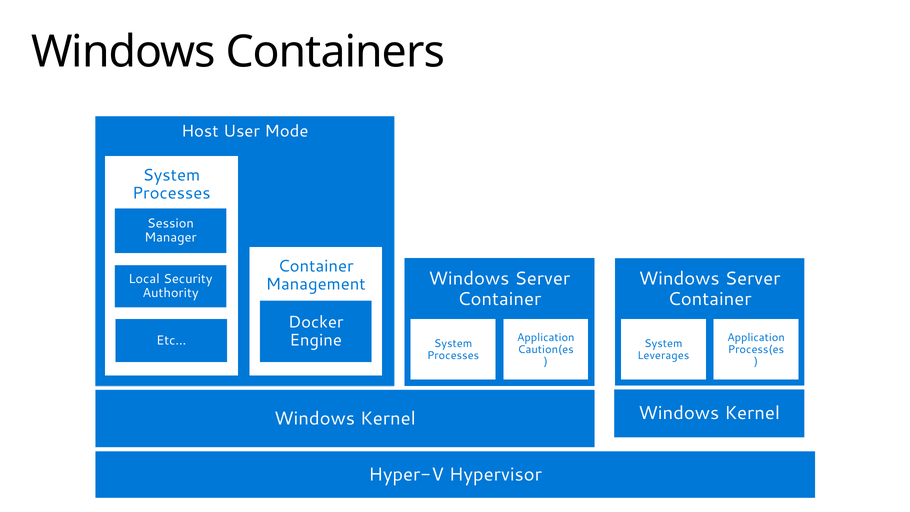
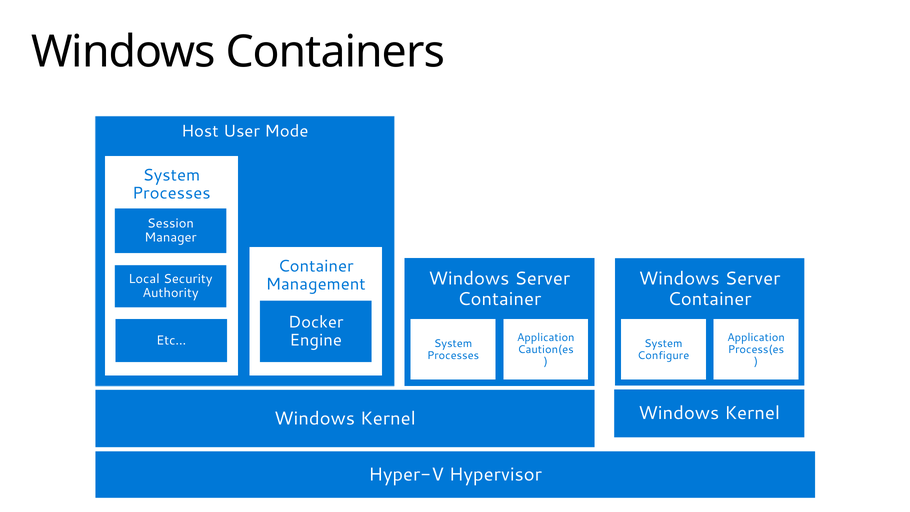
Leverages: Leverages -> Configure
